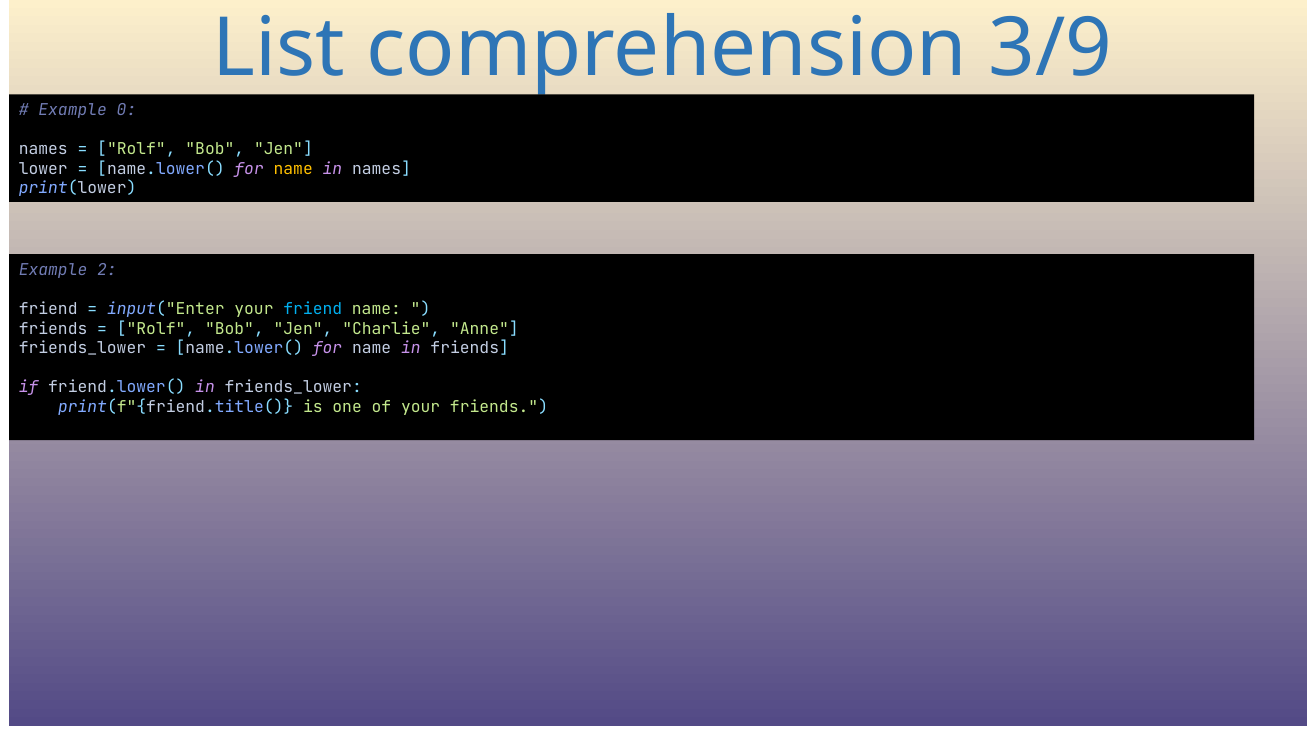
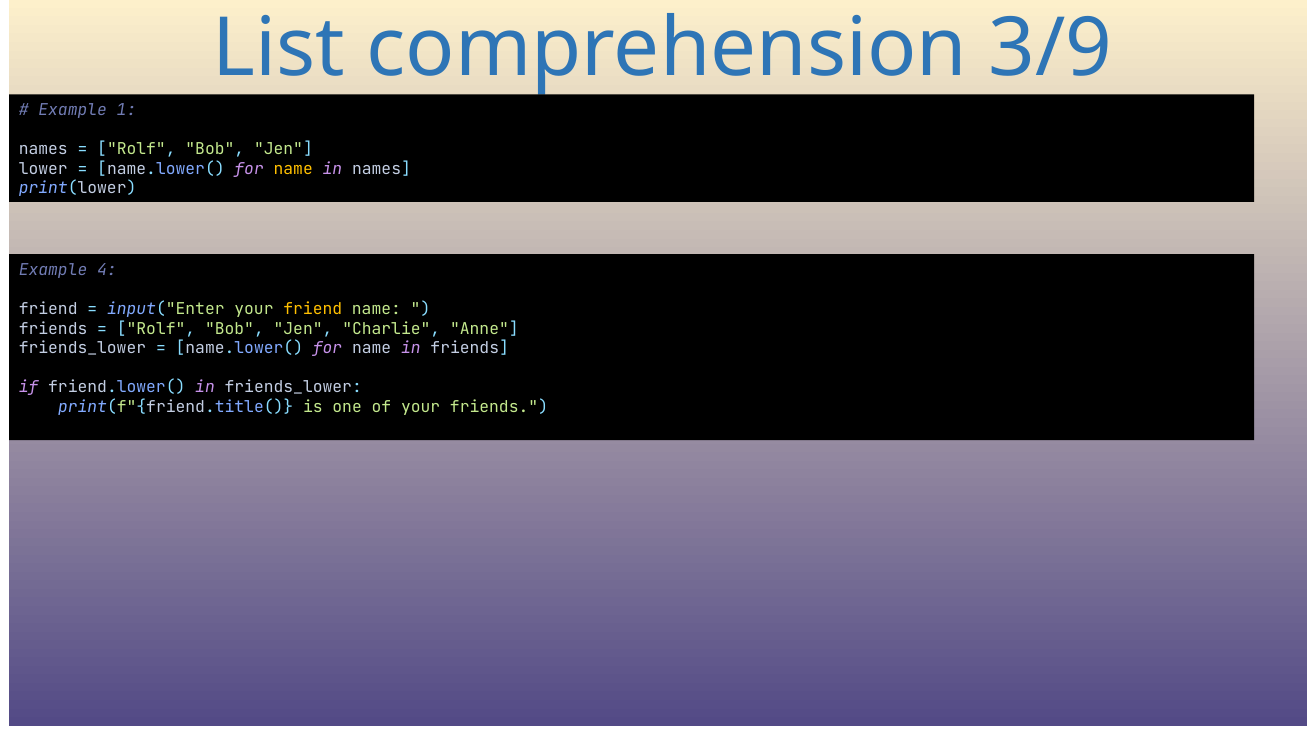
0: 0 -> 1
2: 2 -> 4
friend at (313, 309) colour: light blue -> yellow
